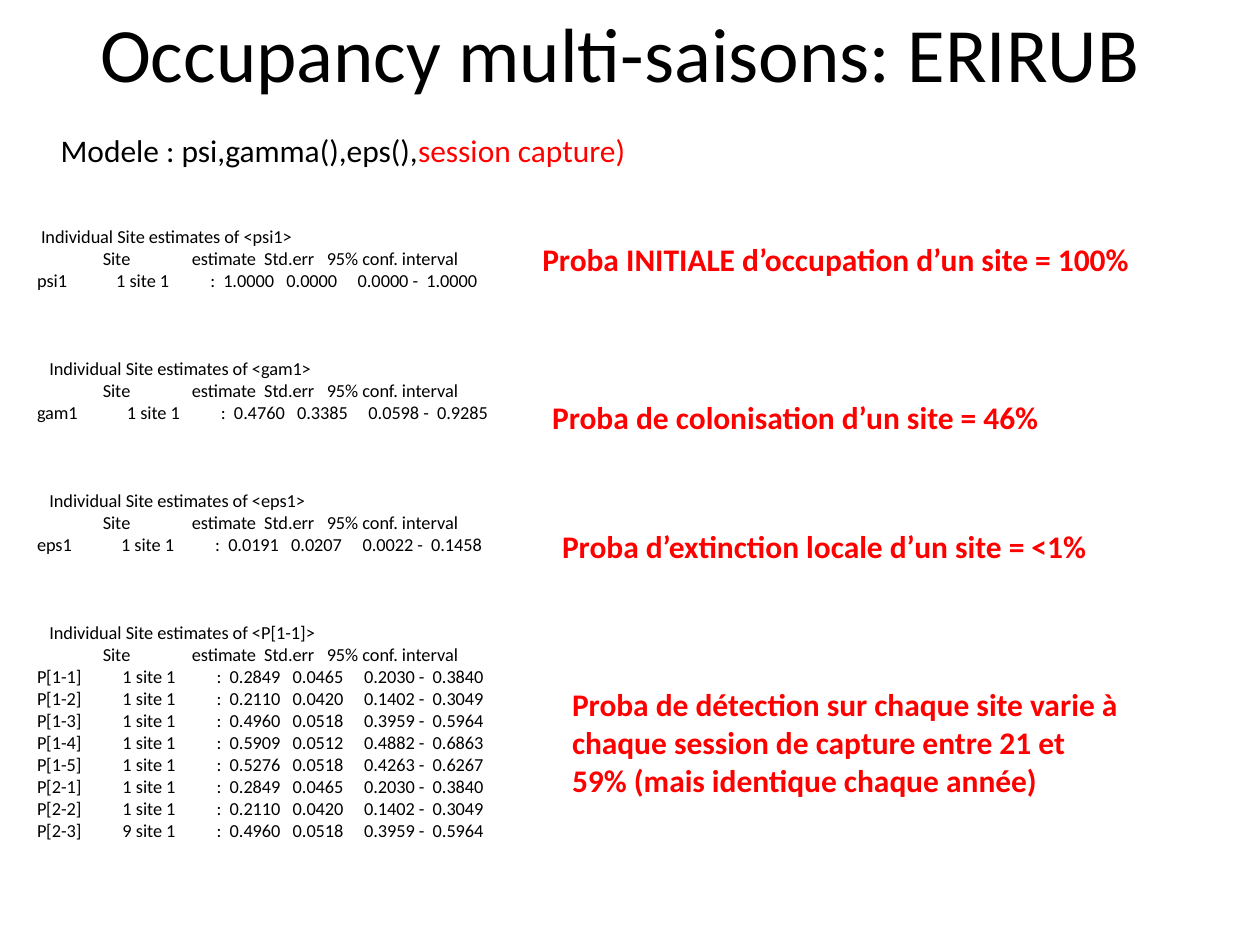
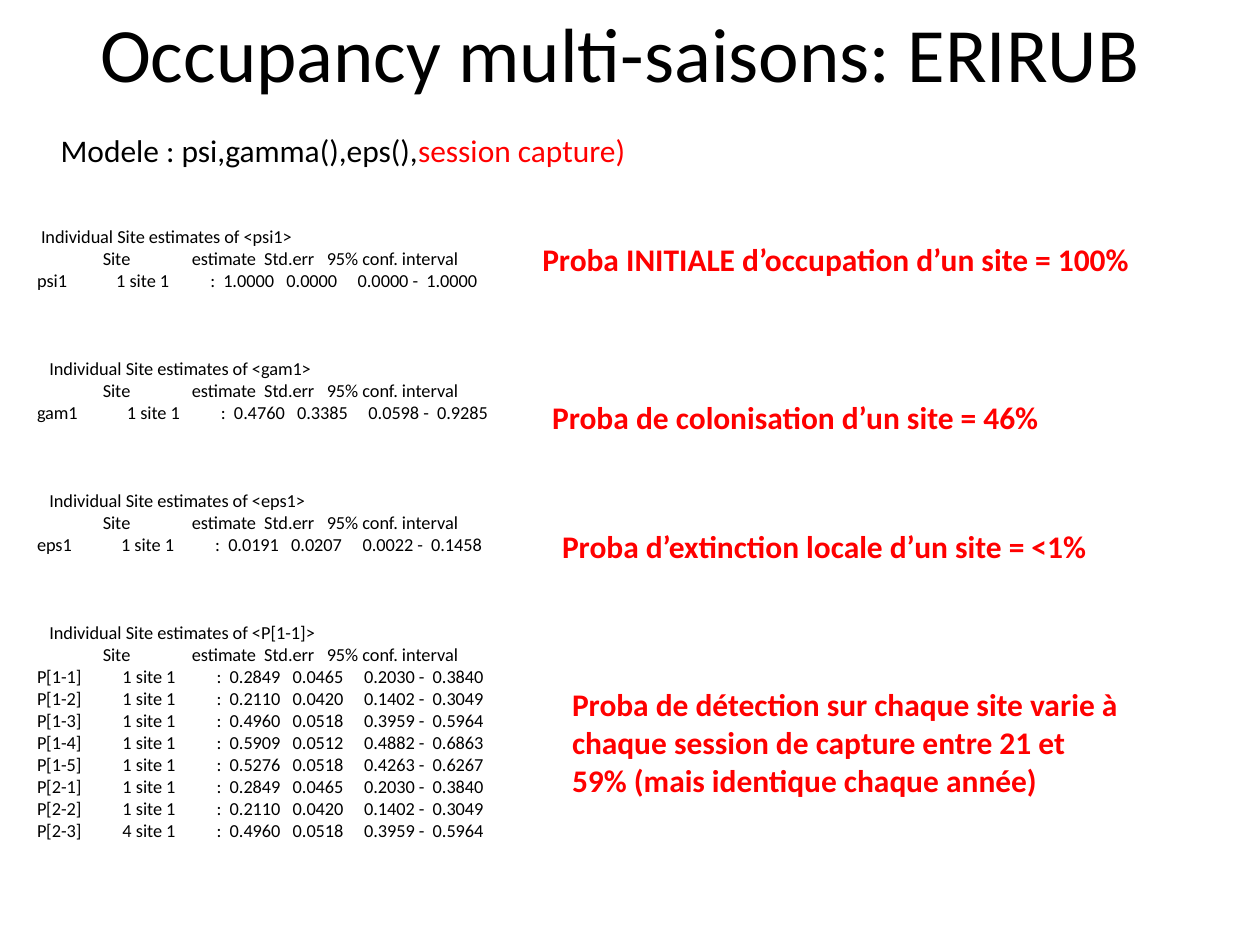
9: 9 -> 4
